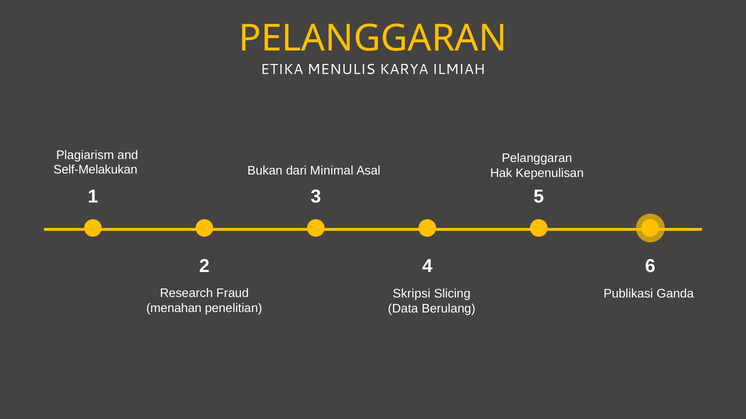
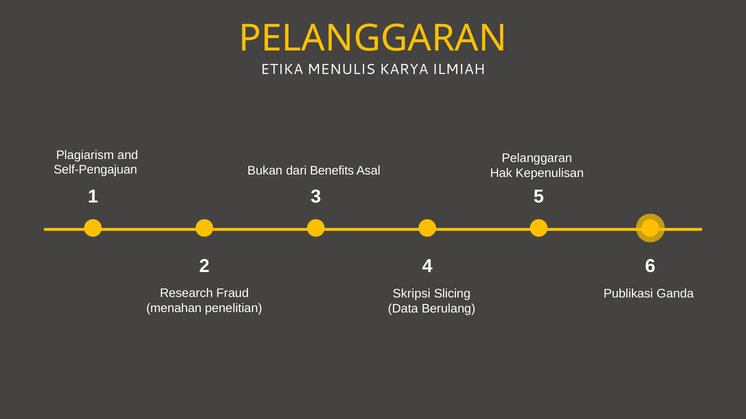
Self-Melakukan: Self-Melakukan -> Self-Pengajuan
Minimal: Minimal -> Benefits
